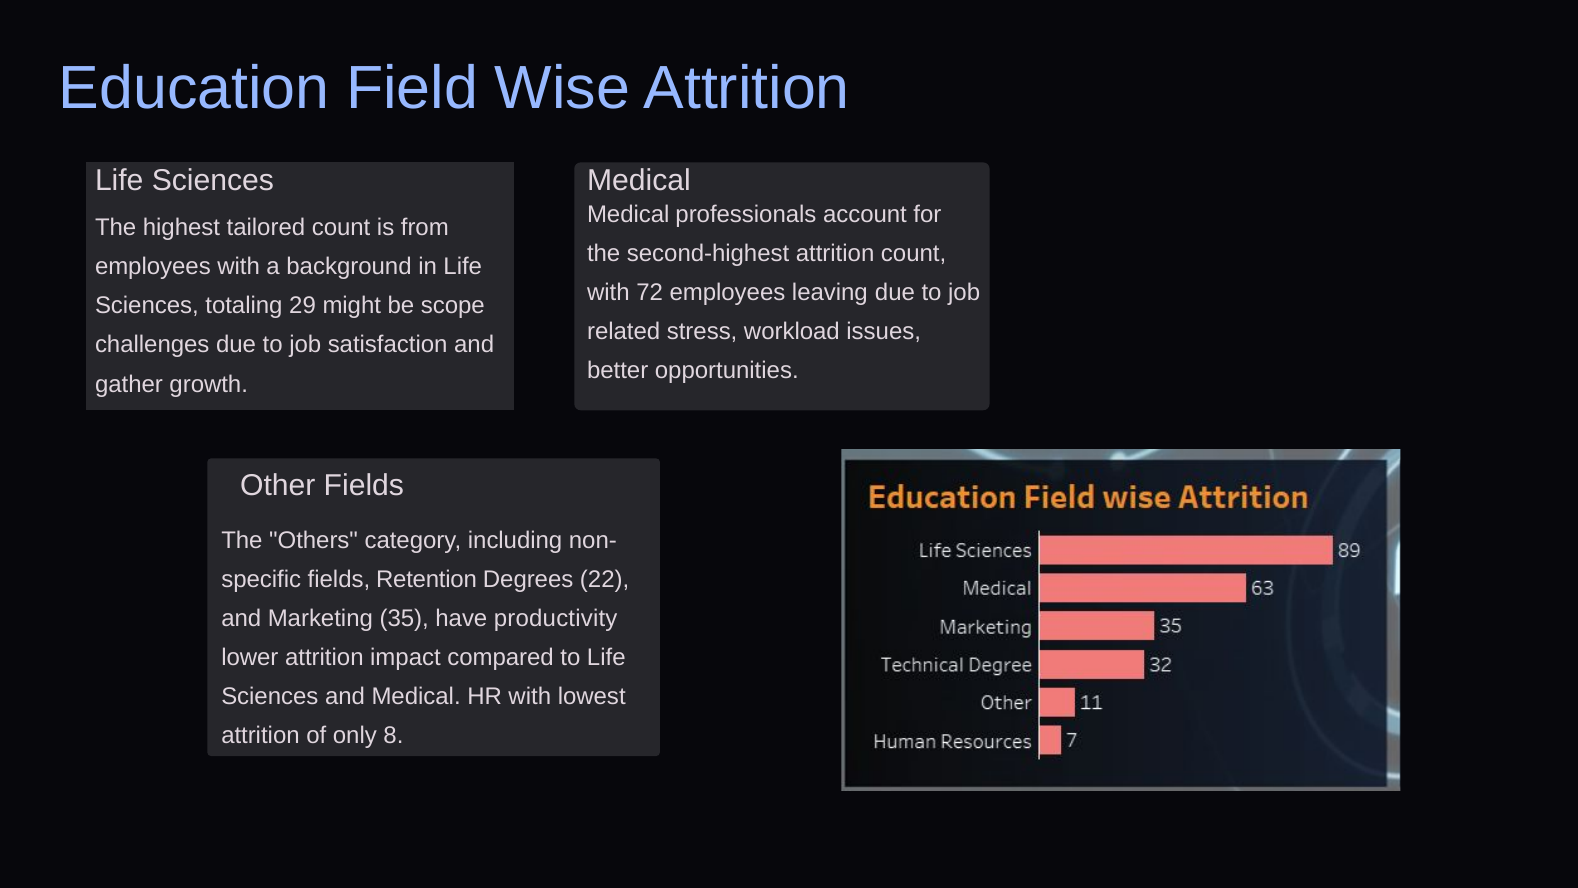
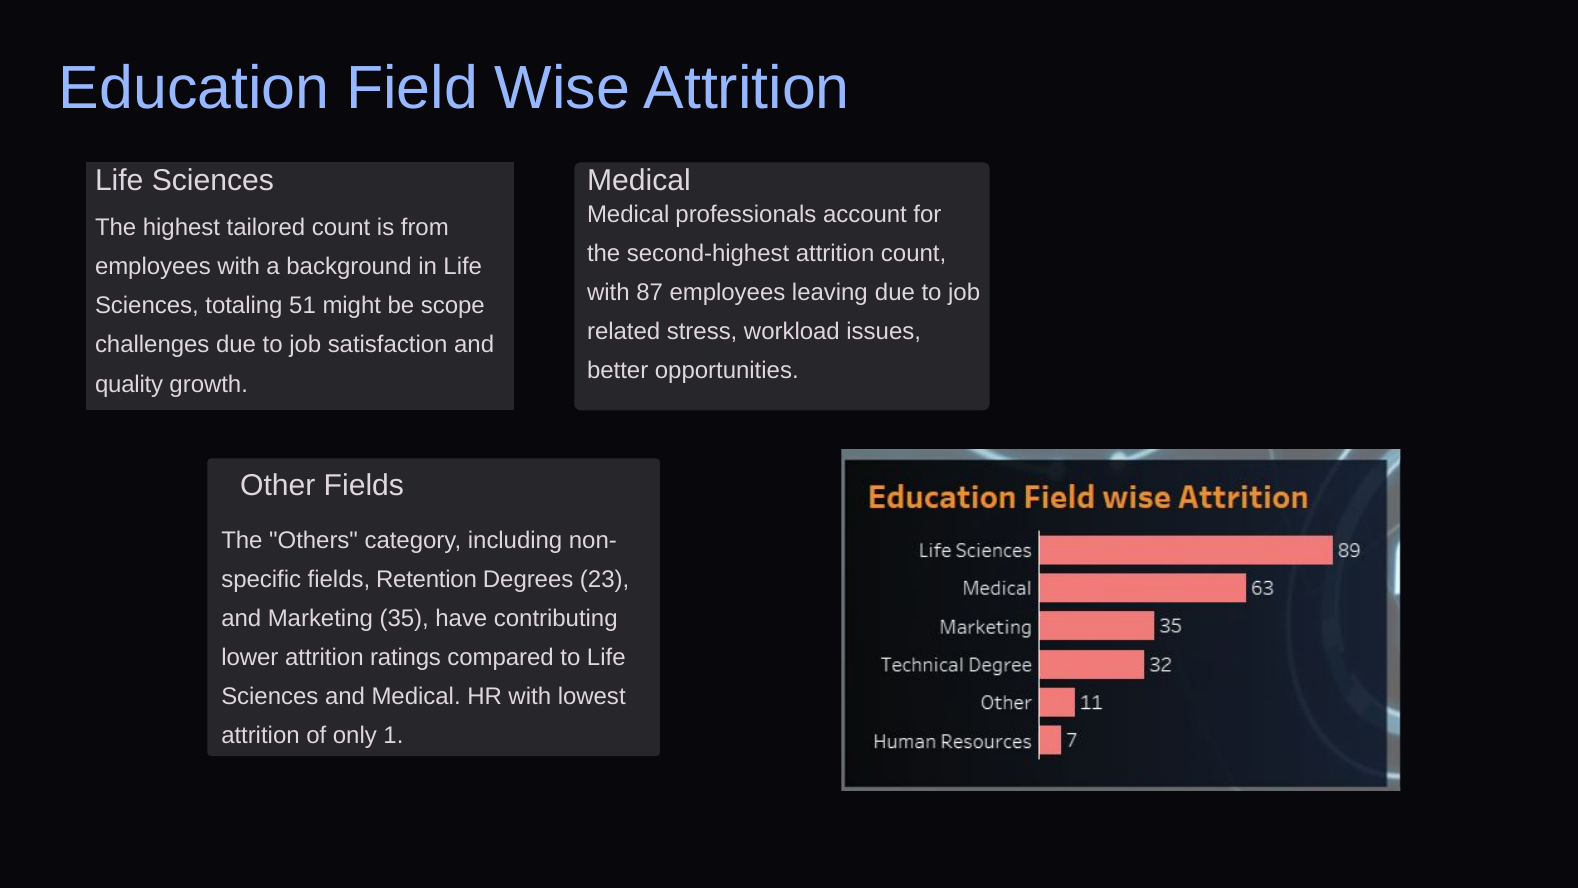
72: 72 -> 87
29: 29 -> 51
gather: gather -> quality
22: 22 -> 23
productivity: productivity -> contributing
impact: impact -> ratings
8: 8 -> 1
